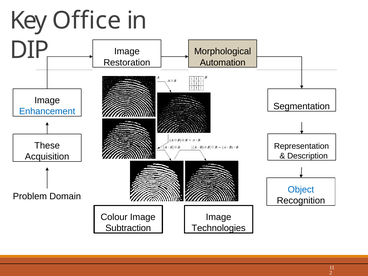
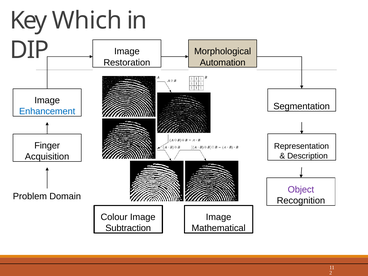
Office: Office -> Which
These: These -> Finger
Object colour: blue -> purple
Technologies: Technologies -> Mathematical
